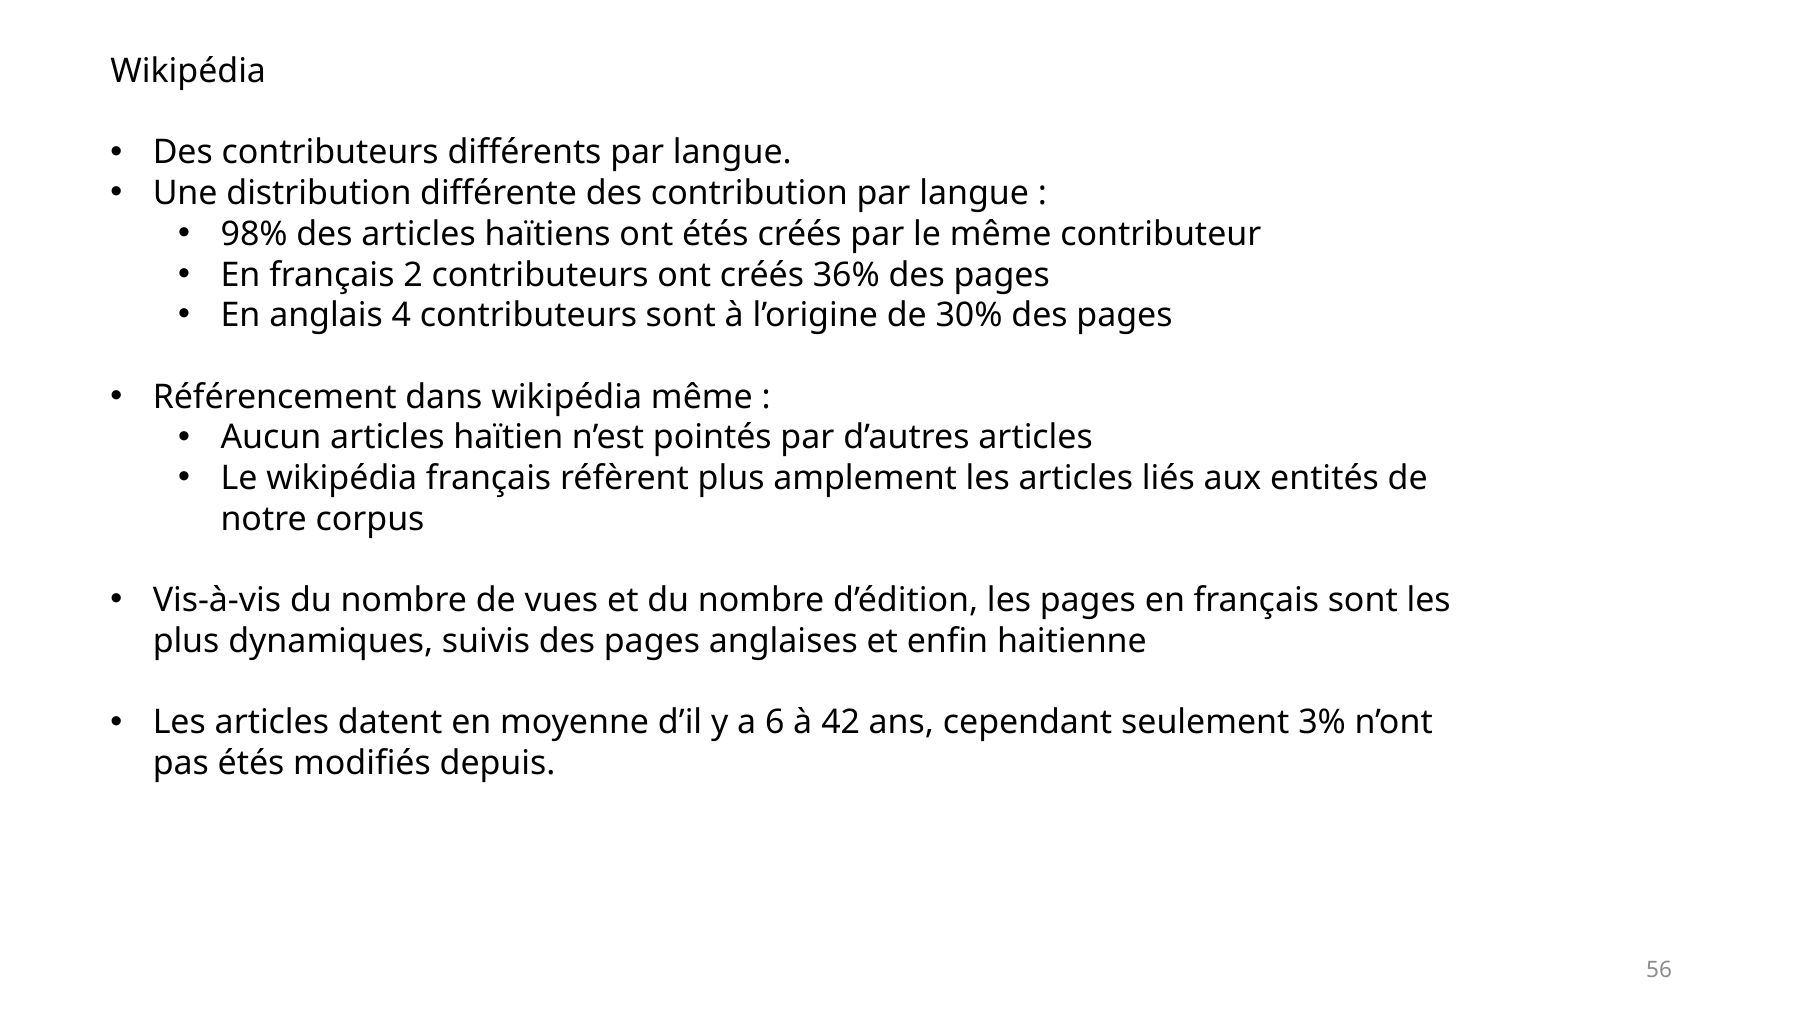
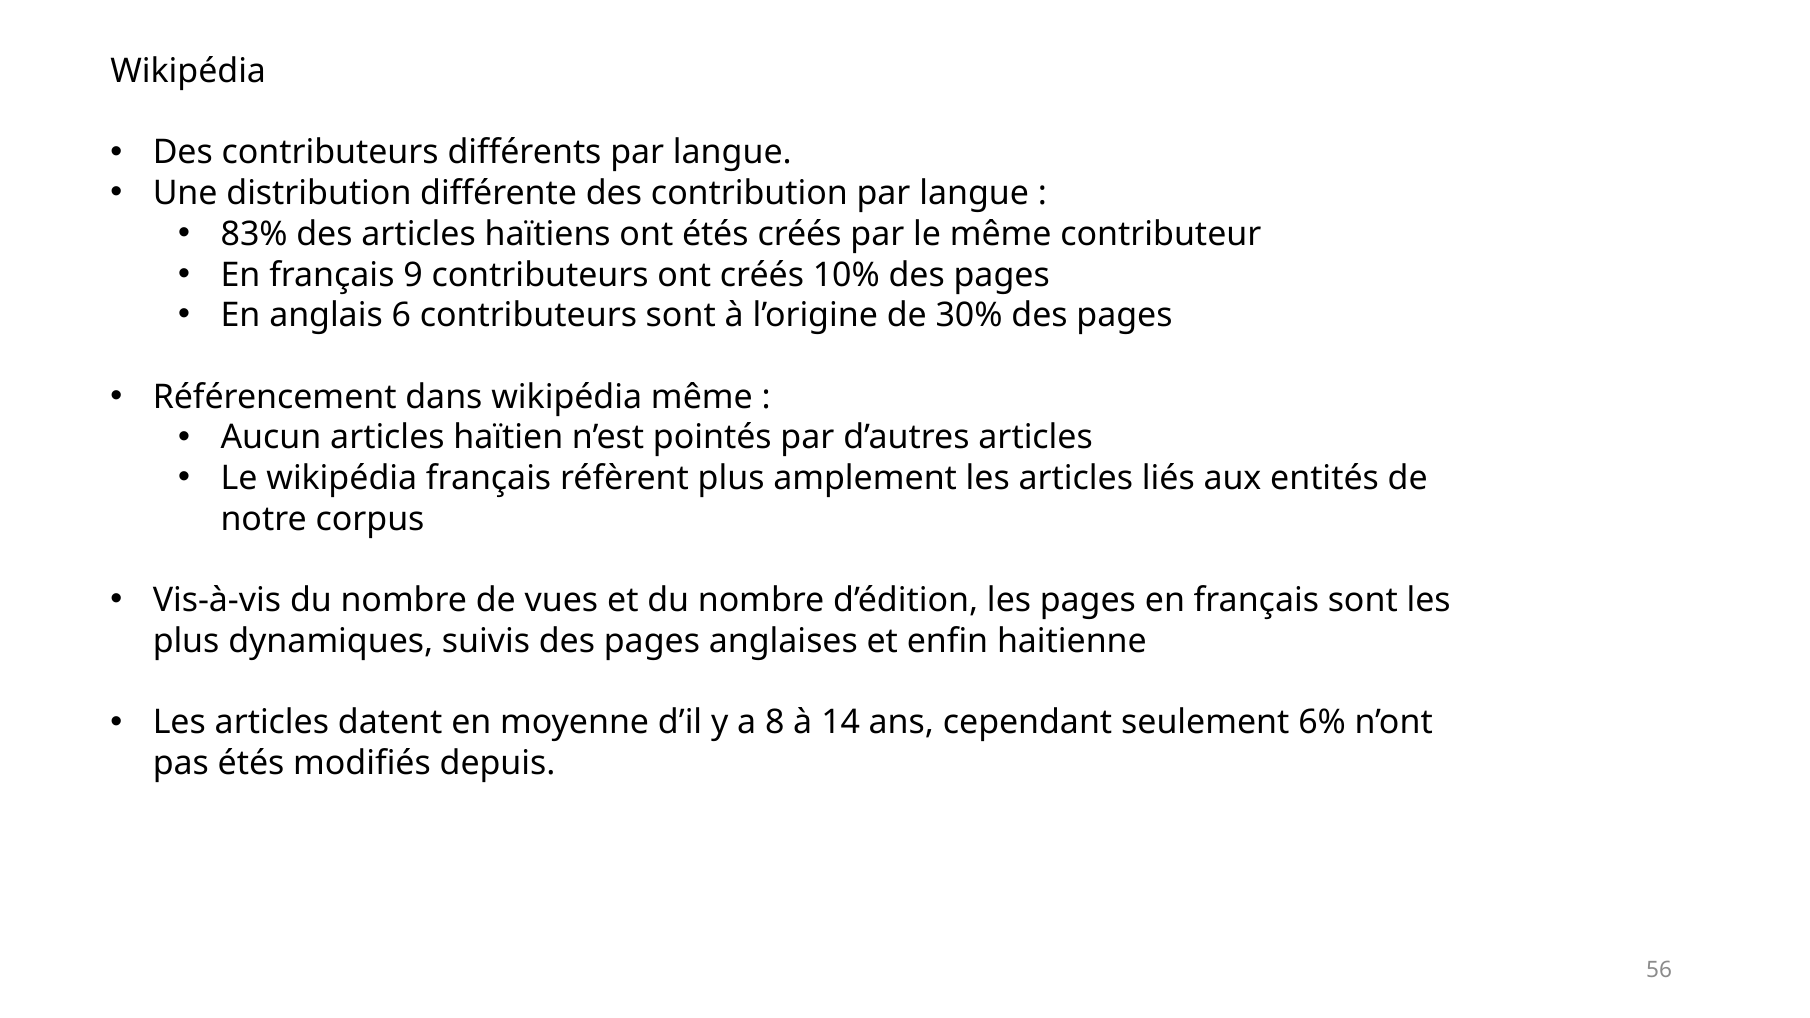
98%: 98% -> 83%
2: 2 -> 9
36%: 36% -> 10%
4: 4 -> 6
6: 6 -> 8
42: 42 -> 14
3%: 3% -> 6%
